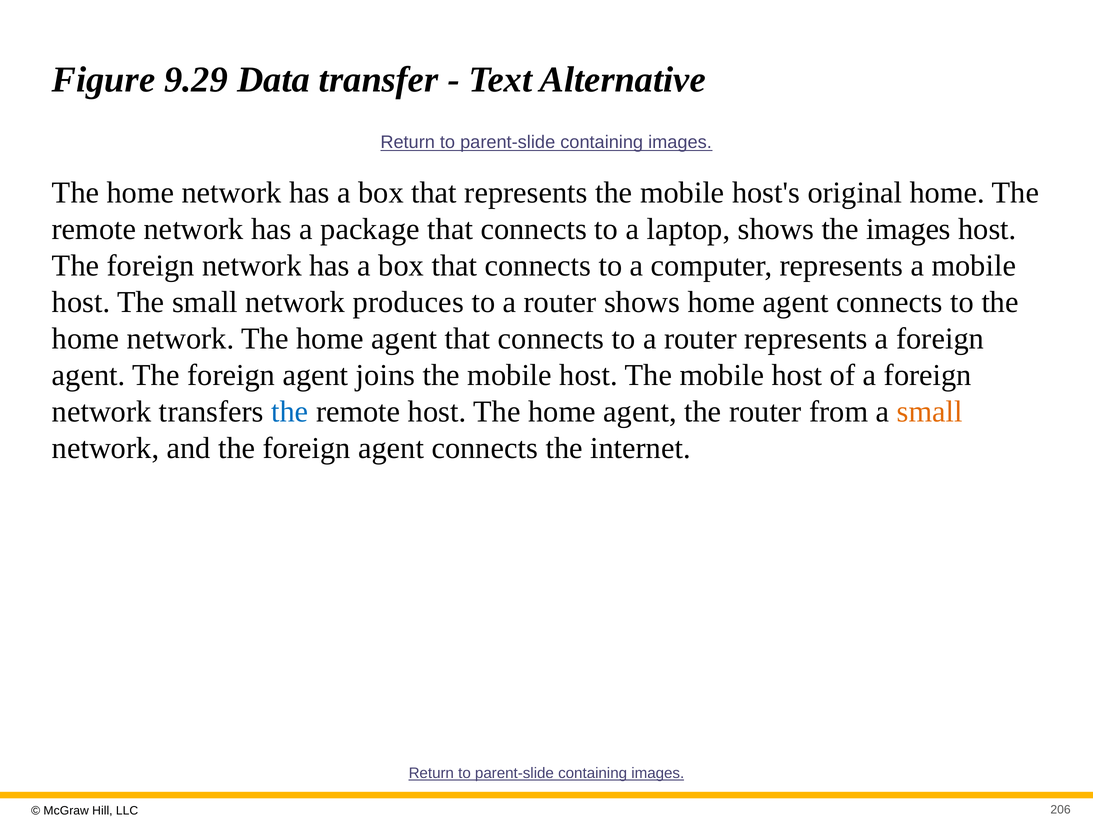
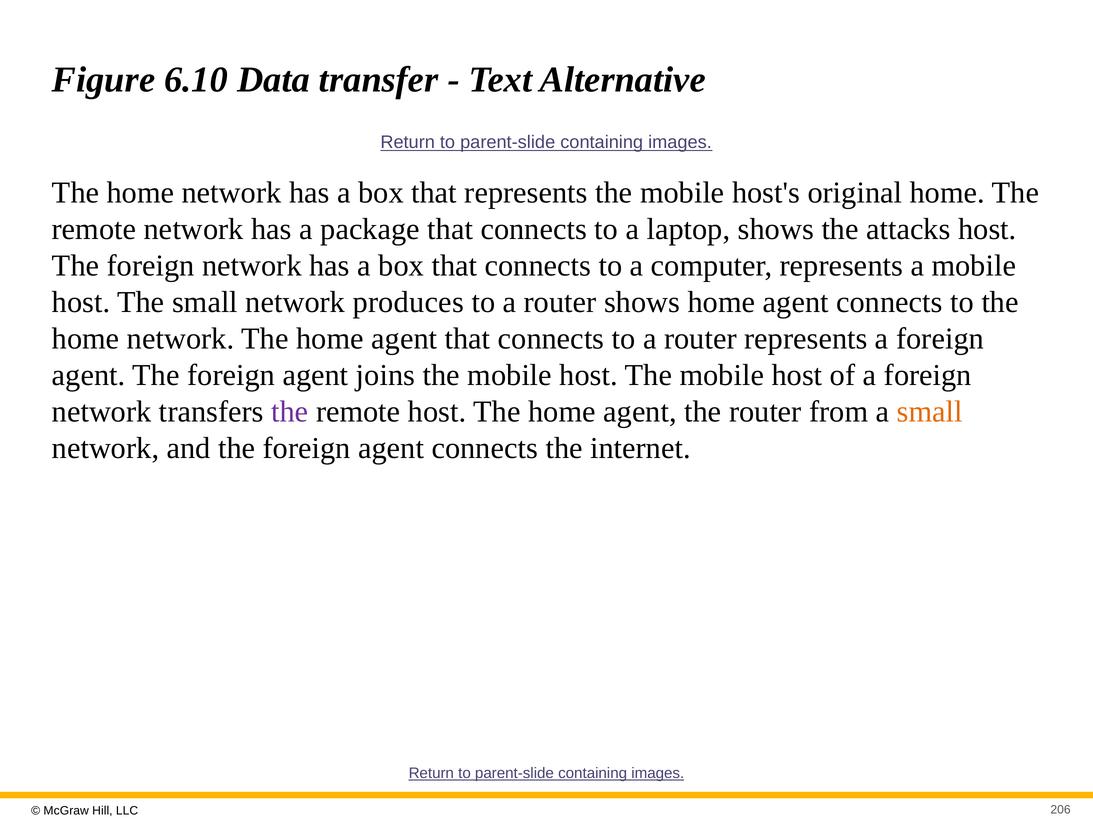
9.29: 9.29 -> 6.10
the images: images -> attacks
the at (290, 412) colour: blue -> purple
